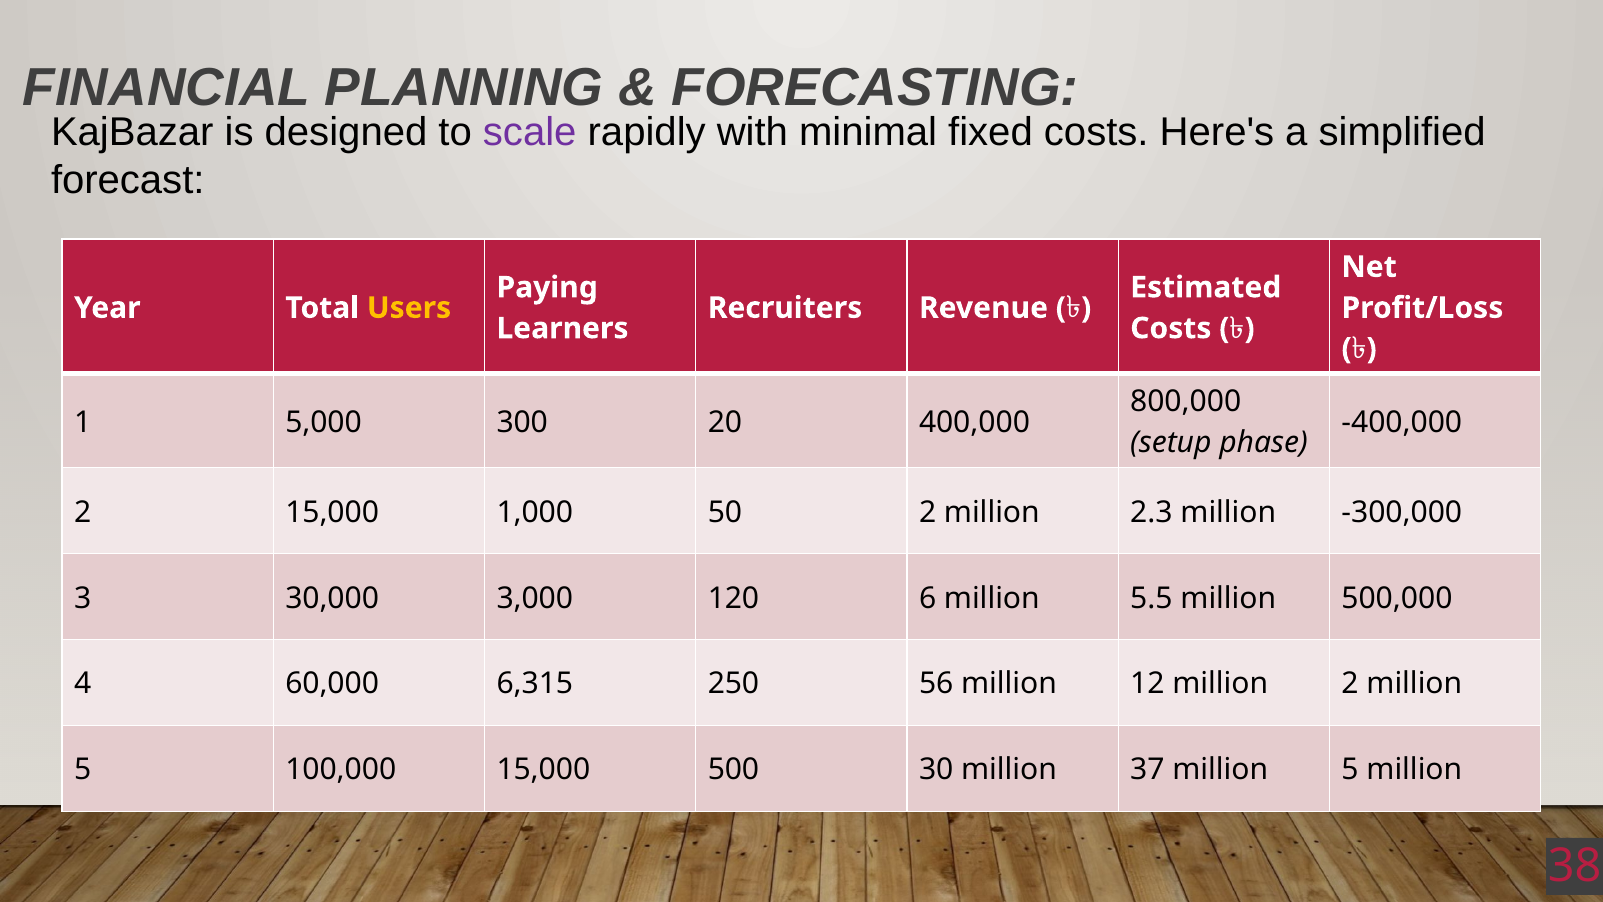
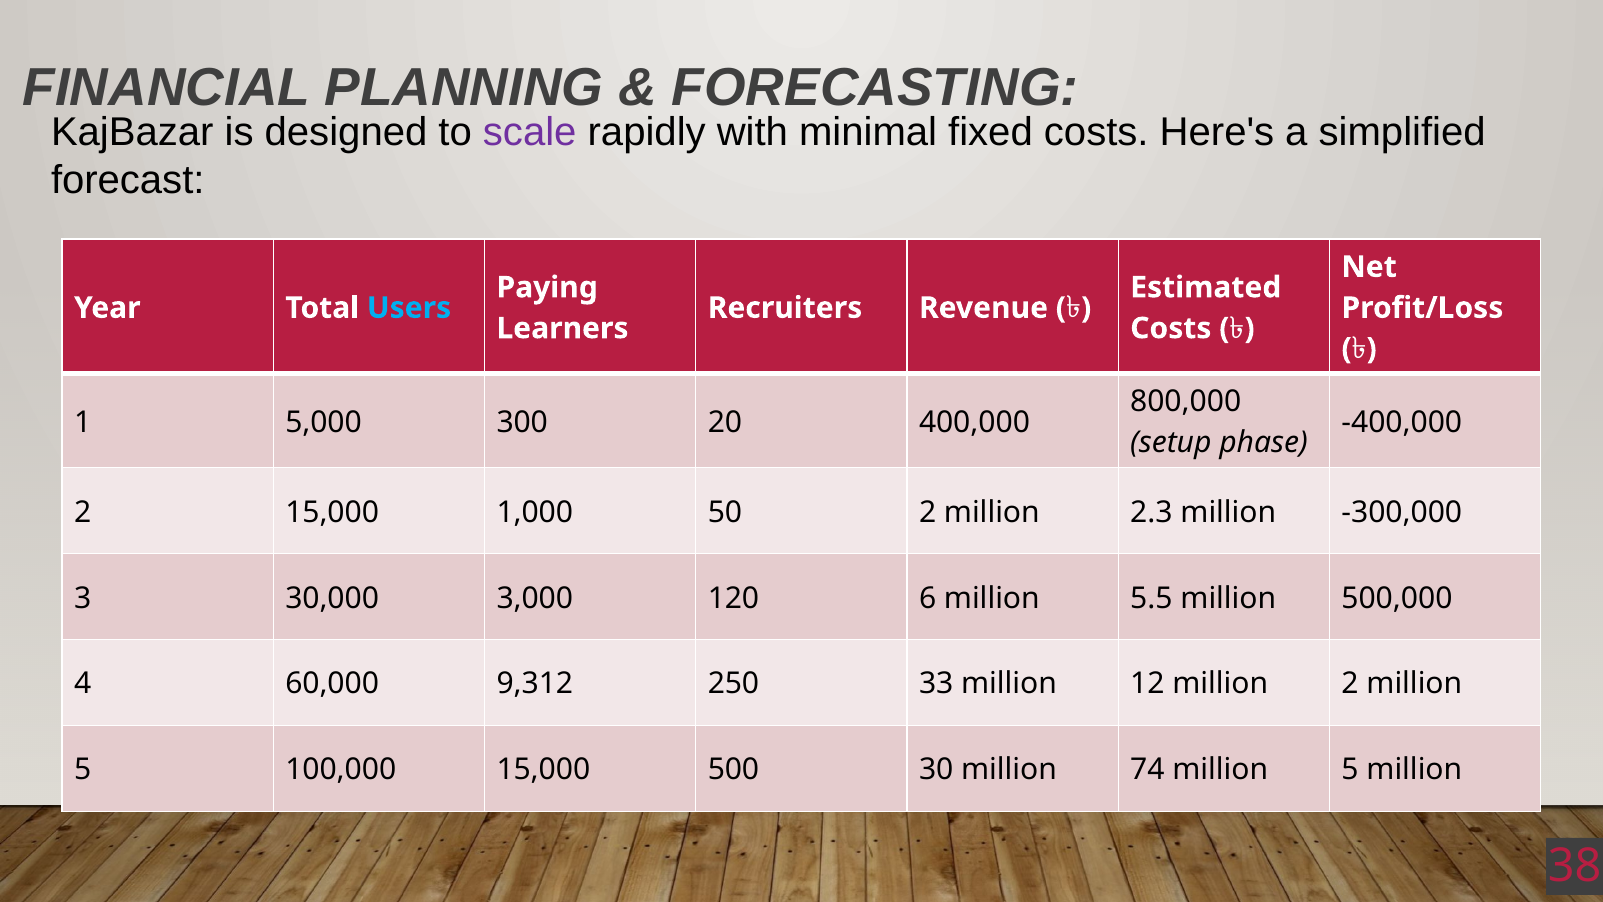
Users colour: yellow -> light blue
6,315: 6,315 -> 9,312
56: 56 -> 33
37: 37 -> 74
